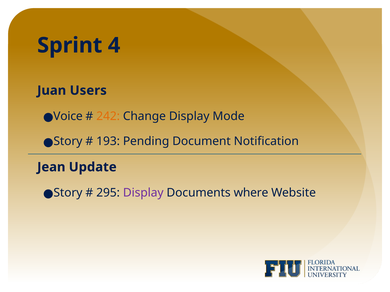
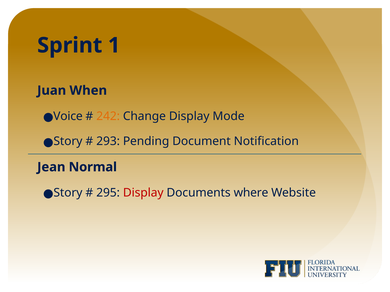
4: 4 -> 1
Users: Users -> When
193: 193 -> 293
Update: Update -> Normal
Display at (143, 193) colour: purple -> red
